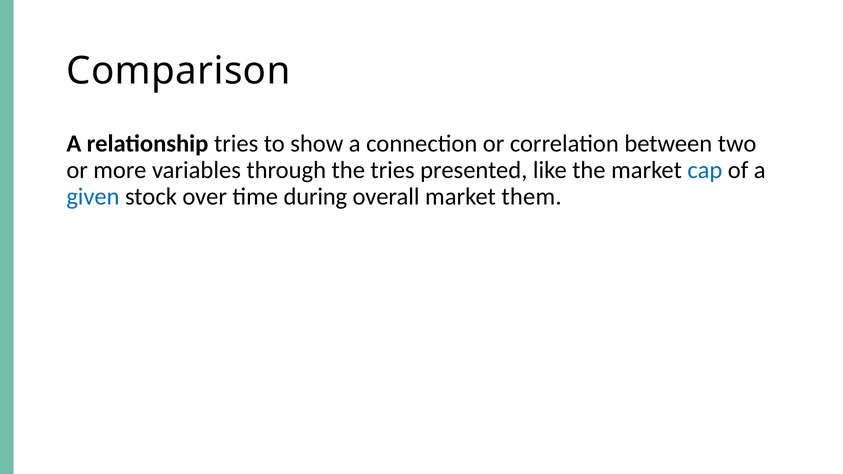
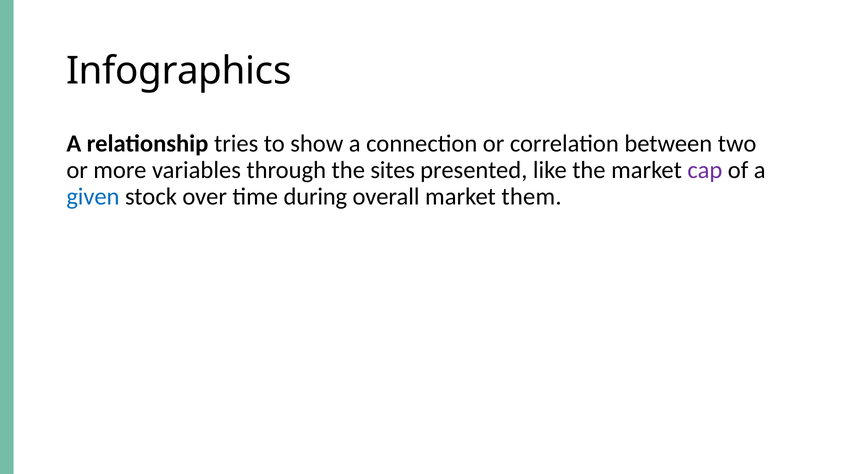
Comparison: Comparison -> Infographics
the tries: tries -> sites
cap colour: blue -> purple
